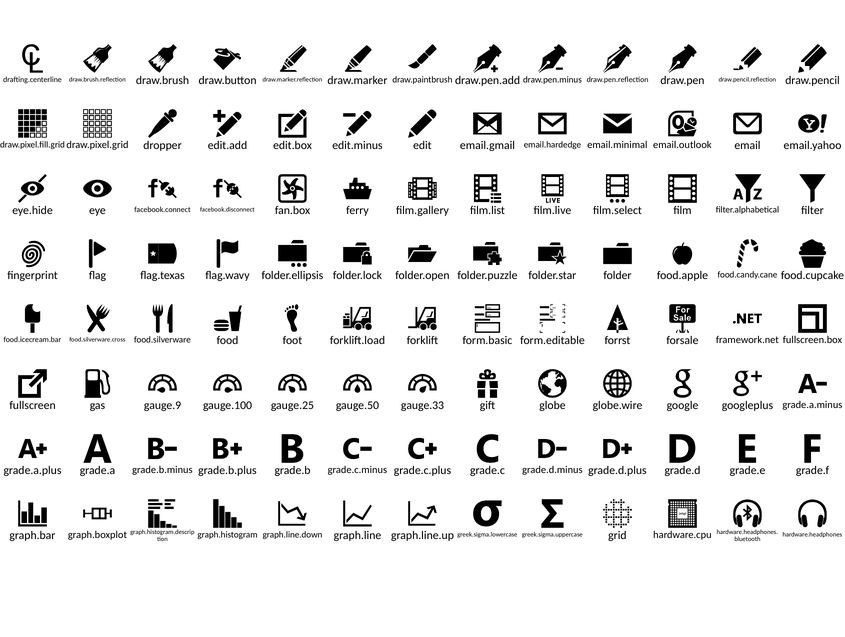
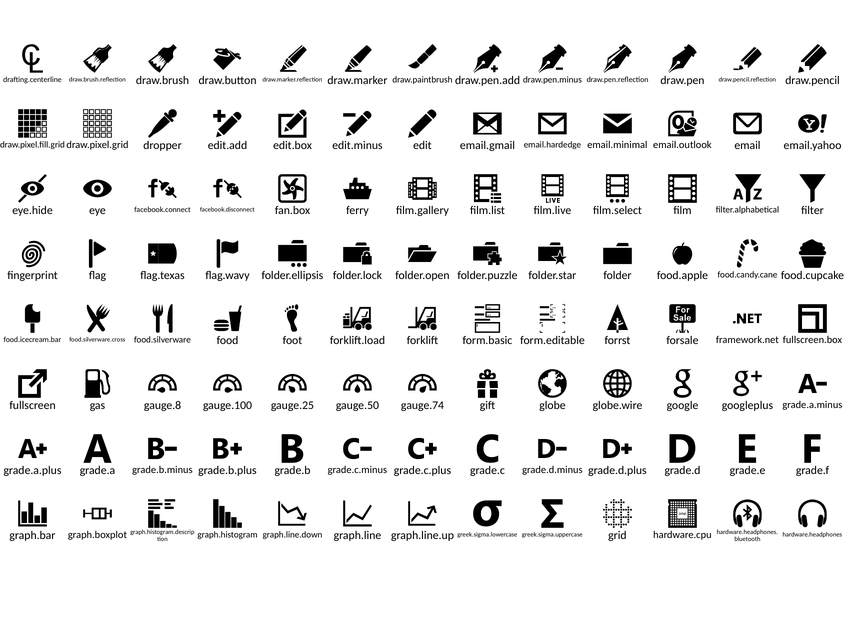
gauge.9: gauge.9 -> gauge.8
gauge.33: gauge.33 -> gauge.74
